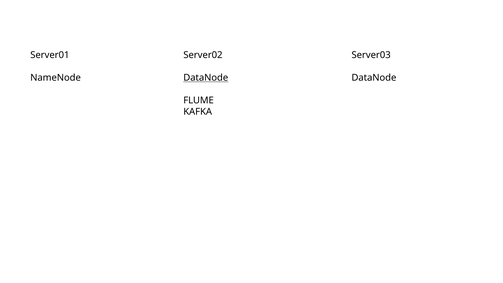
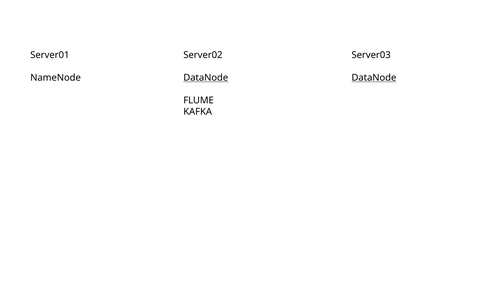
DataNode at (374, 78) underline: none -> present
